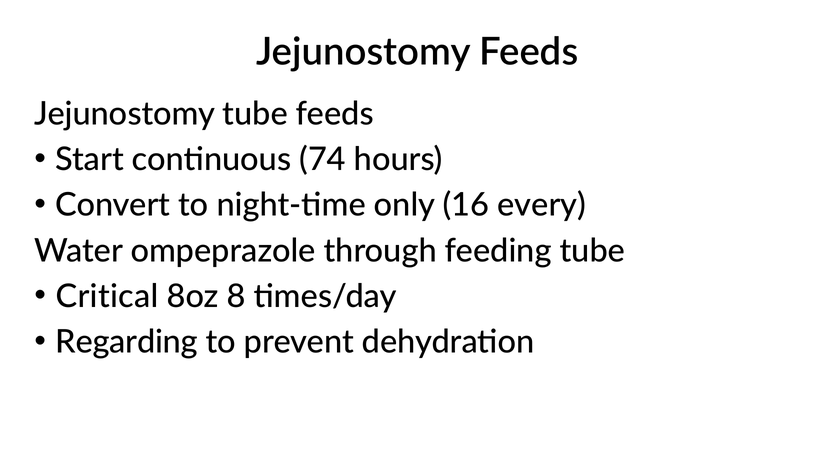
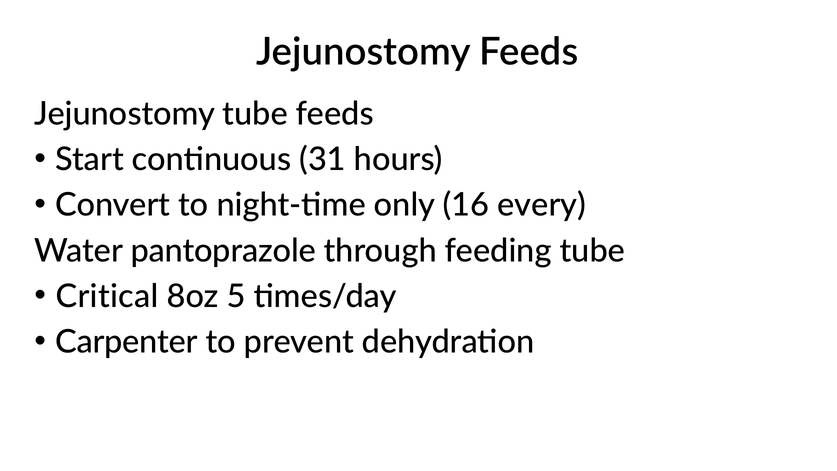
74: 74 -> 31
ompeprazole: ompeprazole -> pantoprazole
8: 8 -> 5
Regarding: Regarding -> Carpenter
